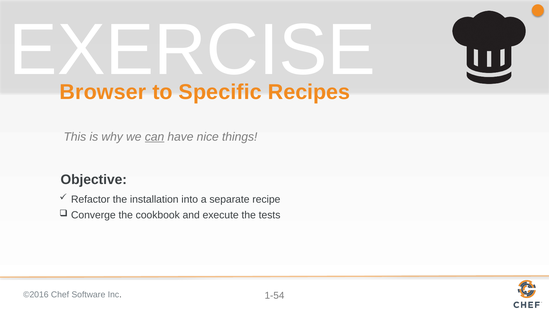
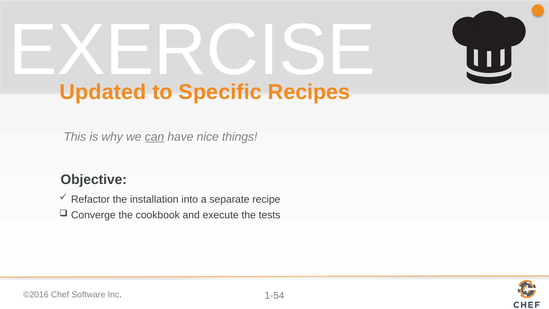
Browser: Browser -> Updated
